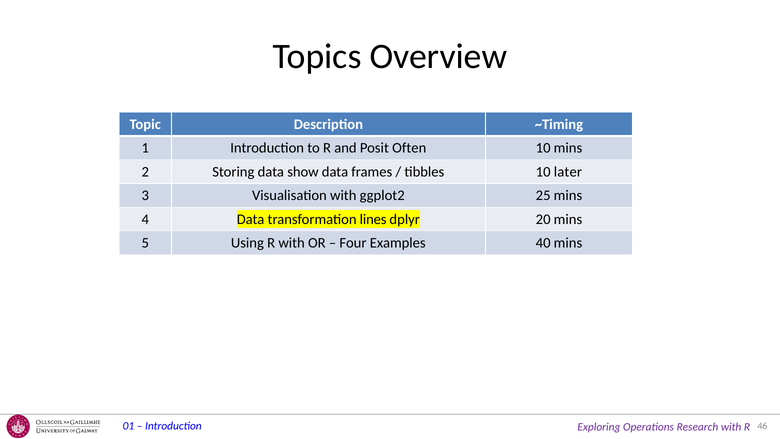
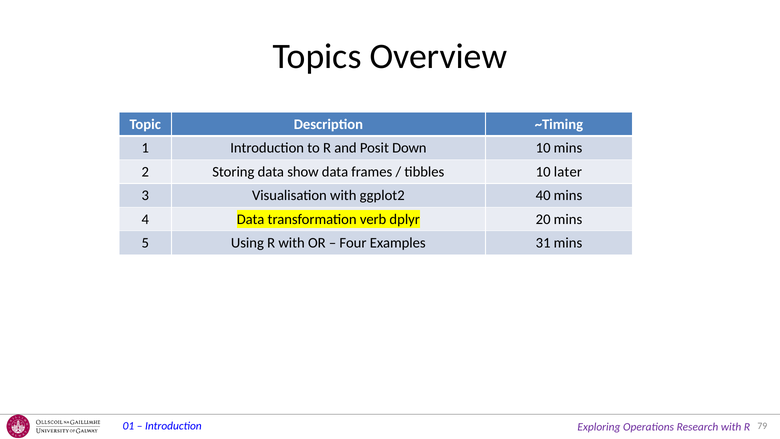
Often: Often -> Down
25: 25 -> 40
lines: lines -> verb
40: 40 -> 31
46: 46 -> 79
